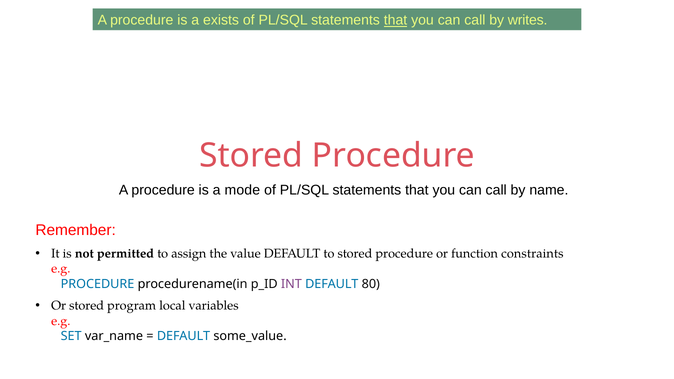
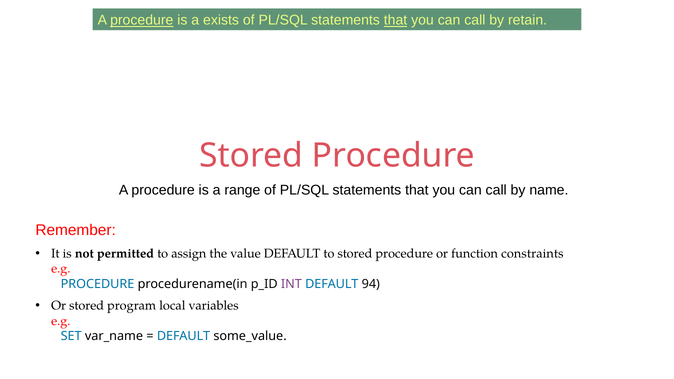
procedure at (142, 20) underline: none -> present
writes: writes -> retain
mode: mode -> range
80: 80 -> 94
